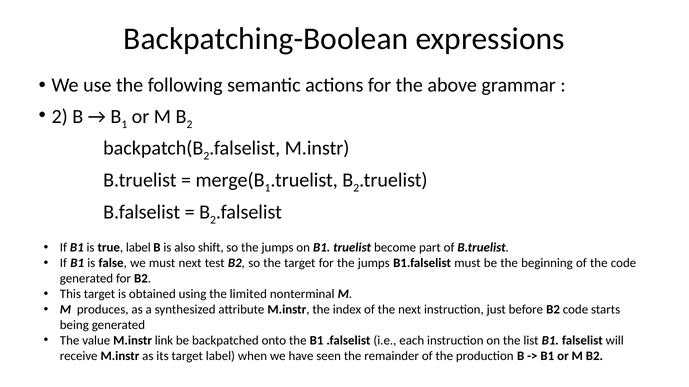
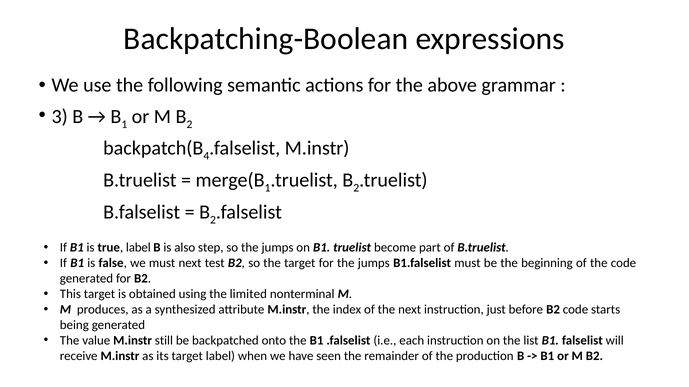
2 at (60, 117): 2 -> 3
2 at (206, 156): 2 -> 4
shift: shift -> step
link: link -> still
